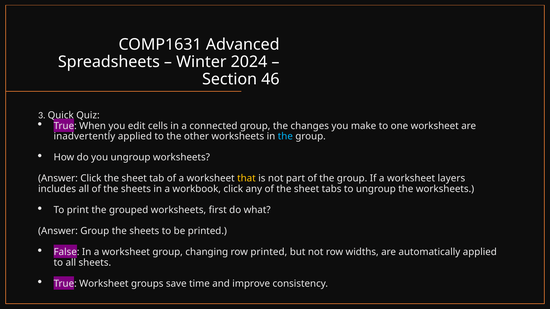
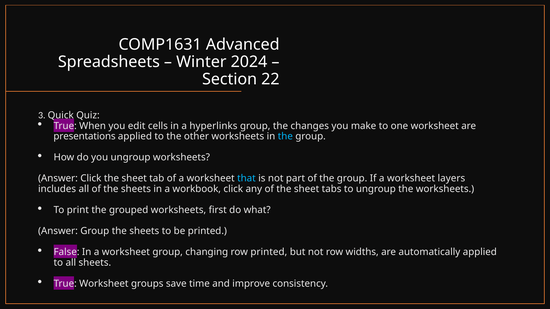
46: 46 -> 22
connected: connected -> hyperlinks
inadvertently: inadvertently -> presentations
that colour: yellow -> light blue
